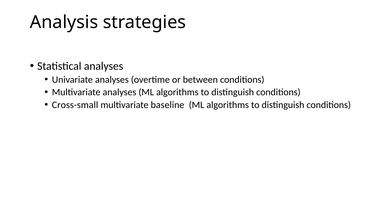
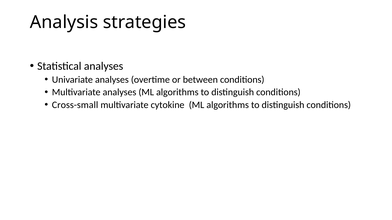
baseline: baseline -> cytokine
